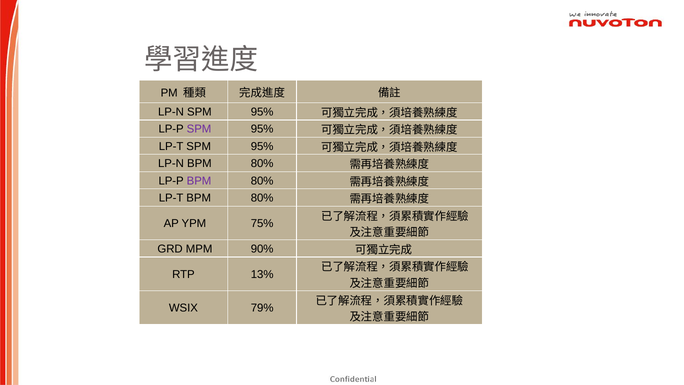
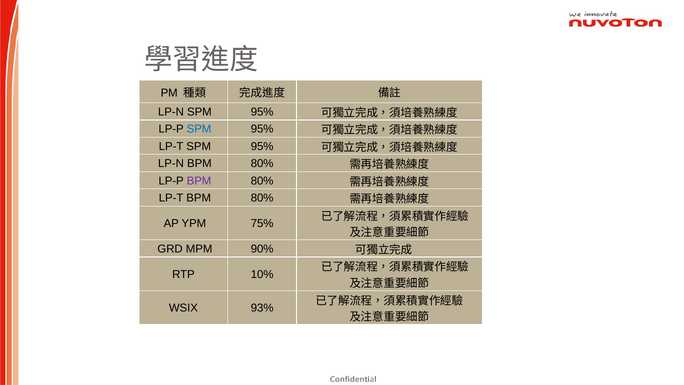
SPM at (199, 129) colour: purple -> blue
13%: 13% -> 10%
79%: 79% -> 93%
